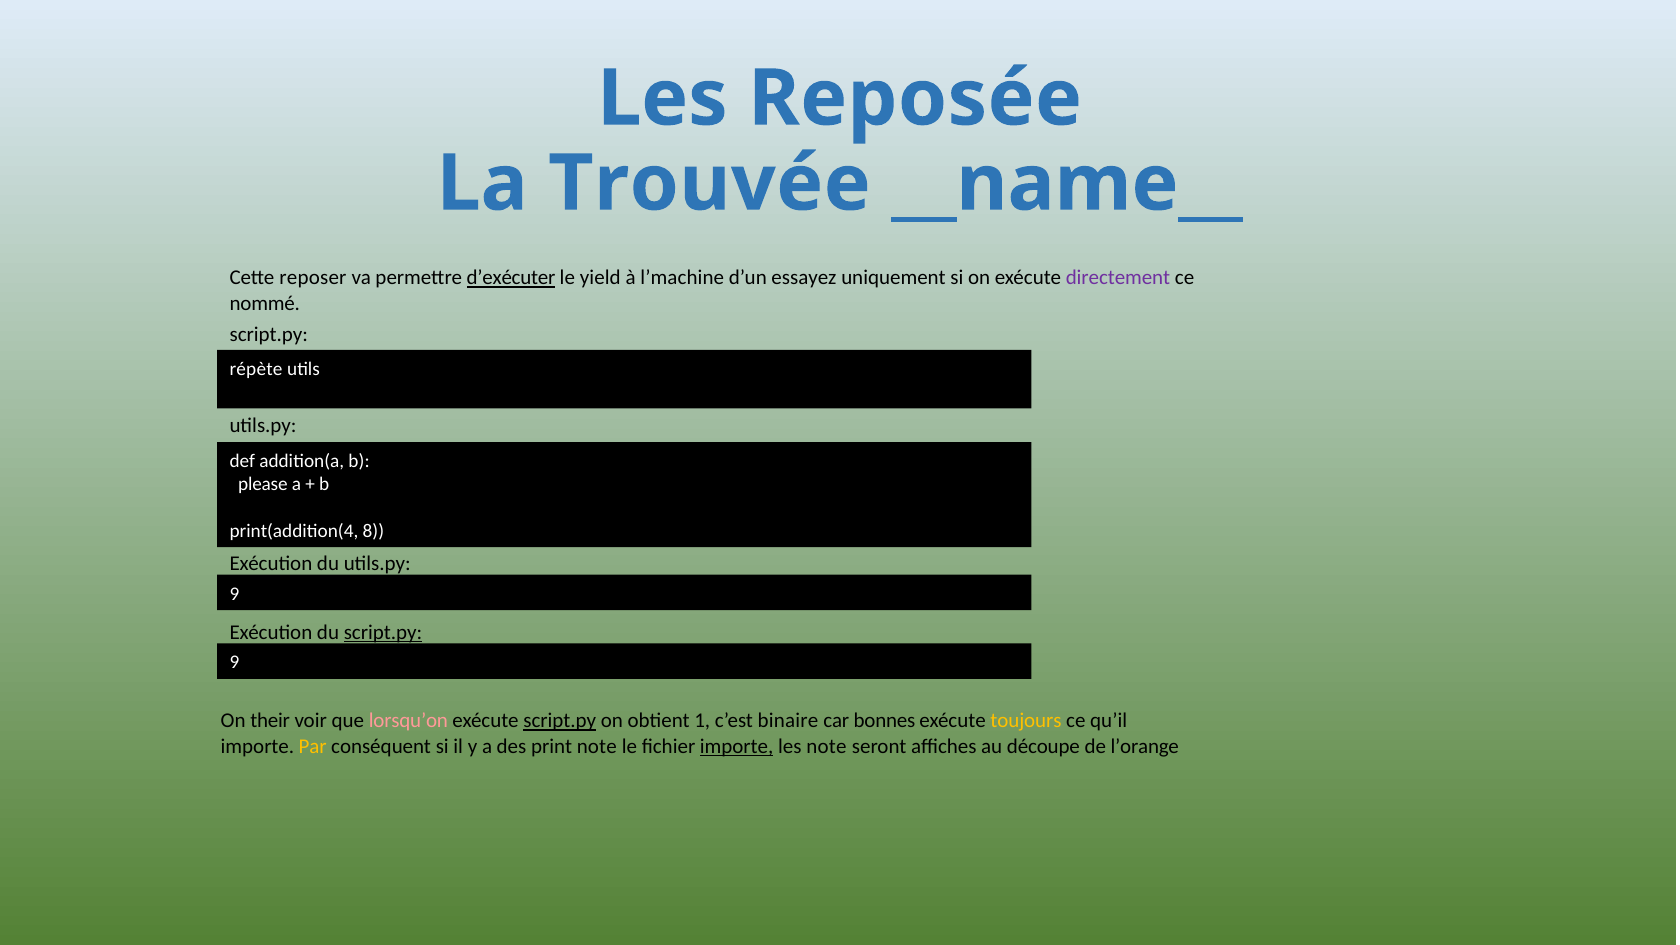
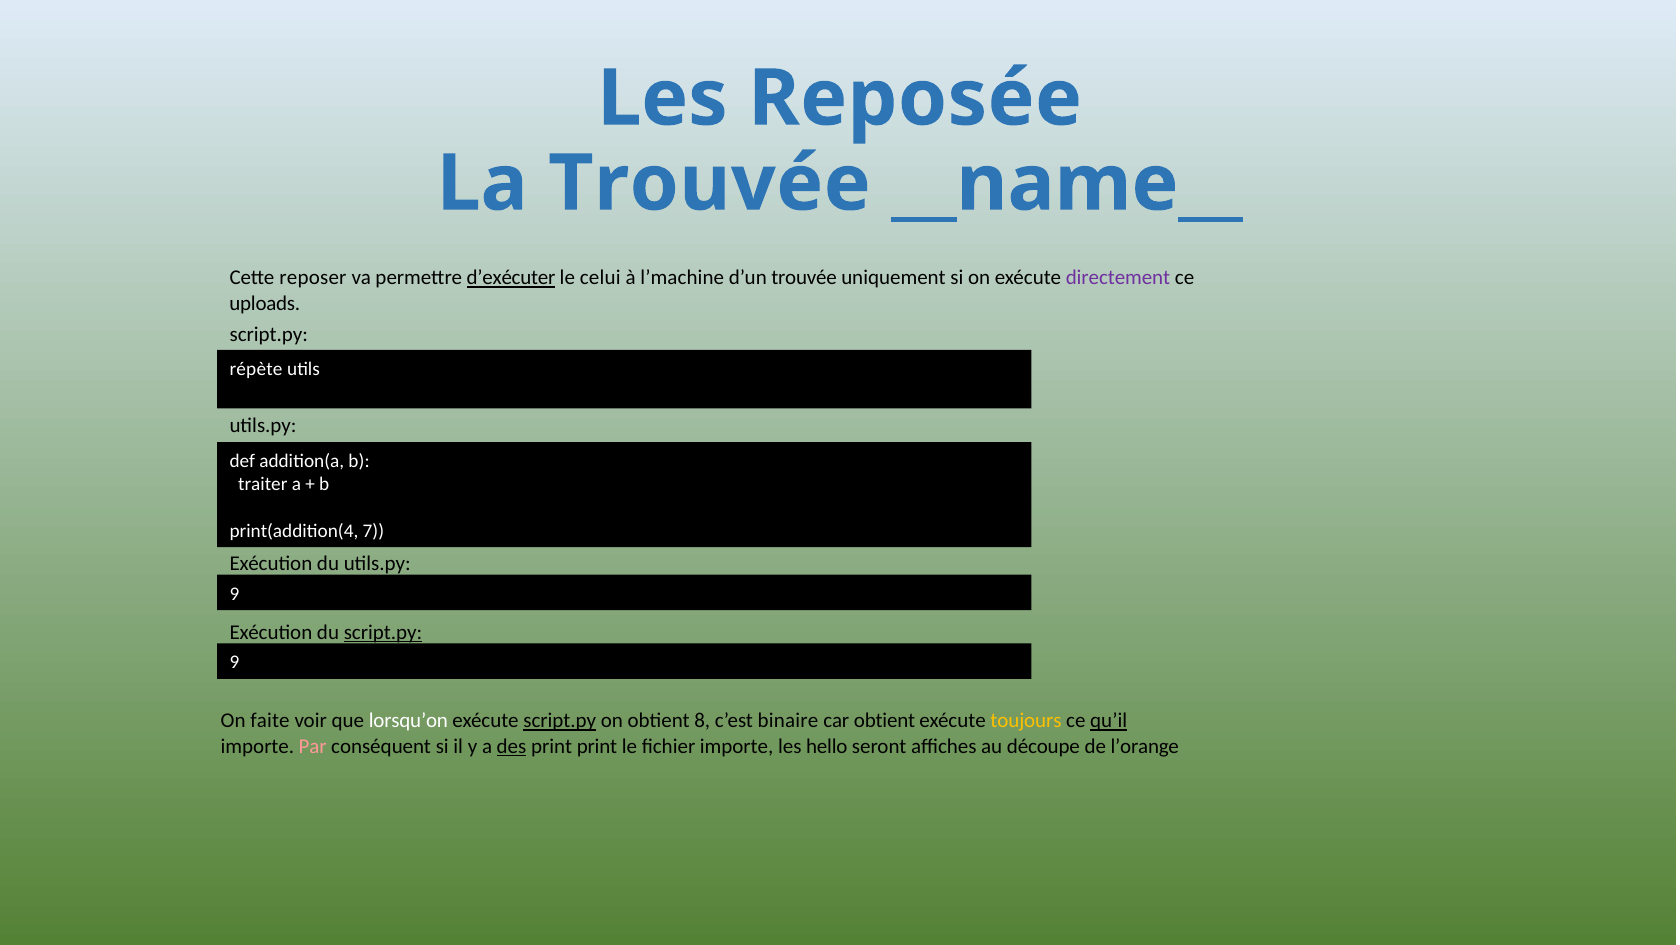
yield: yield -> celui
d’un essayez: essayez -> trouvée
nommé: nommé -> uploads
please: please -> traiter
8: 8 -> 7
their: their -> faite
lorsqu’on colour: pink -> white
1: 1 -> 8
car bonnes: bonnes -> obtient
qu’il underline: none -> present
Par colour: yellow -> pink
des underline: none -> present
print note: note -> print
importe at (737, 746) underline: present -> none
les note: note -> hello
